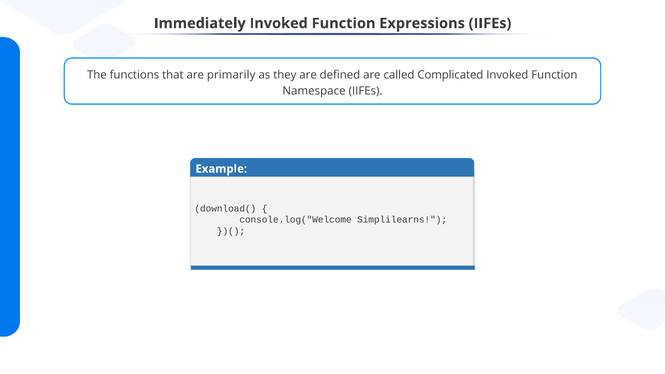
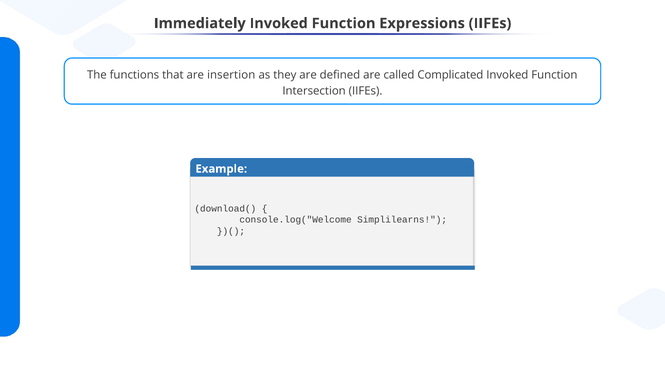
primarily: primarily -> insertion
Namespace: Namespace -> Intersection
